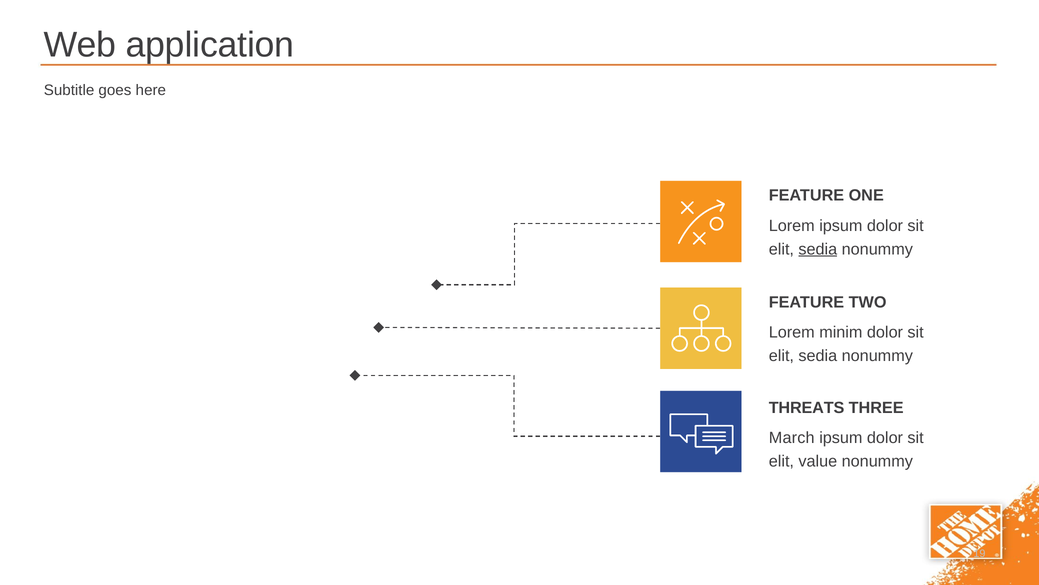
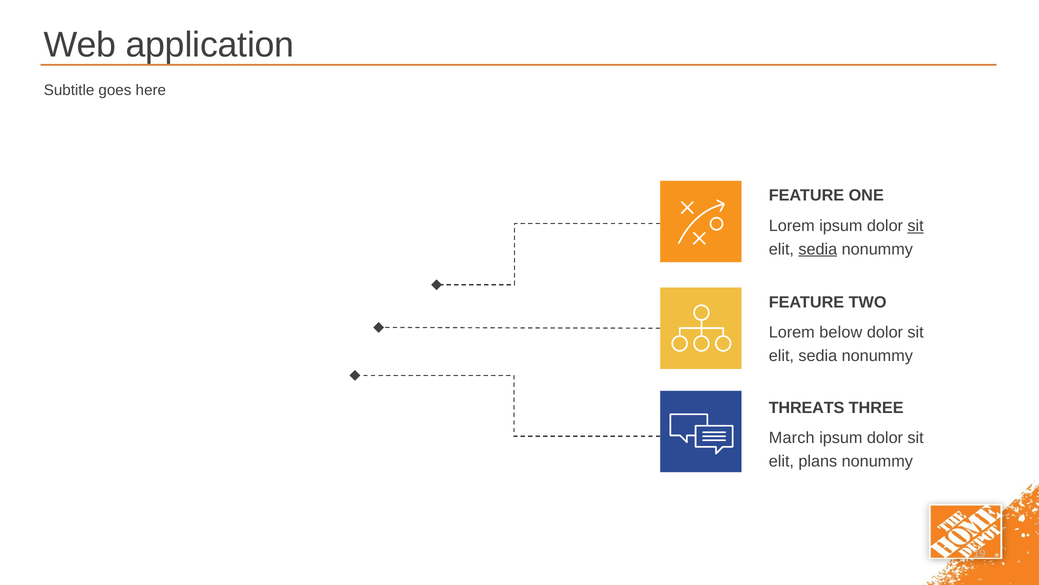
sit at (916, 226) underline: none -> present
minim: minim -> below
value: value -> plans
